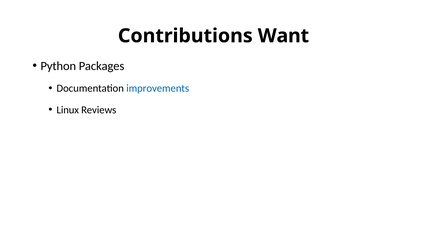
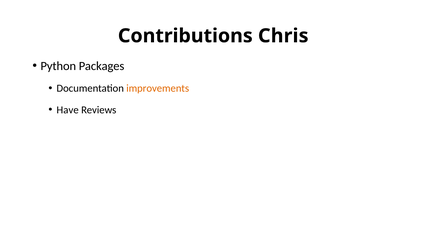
Want: Want -> Chris
improvements colour: blue -> orange
Linux: Linux -> Have
